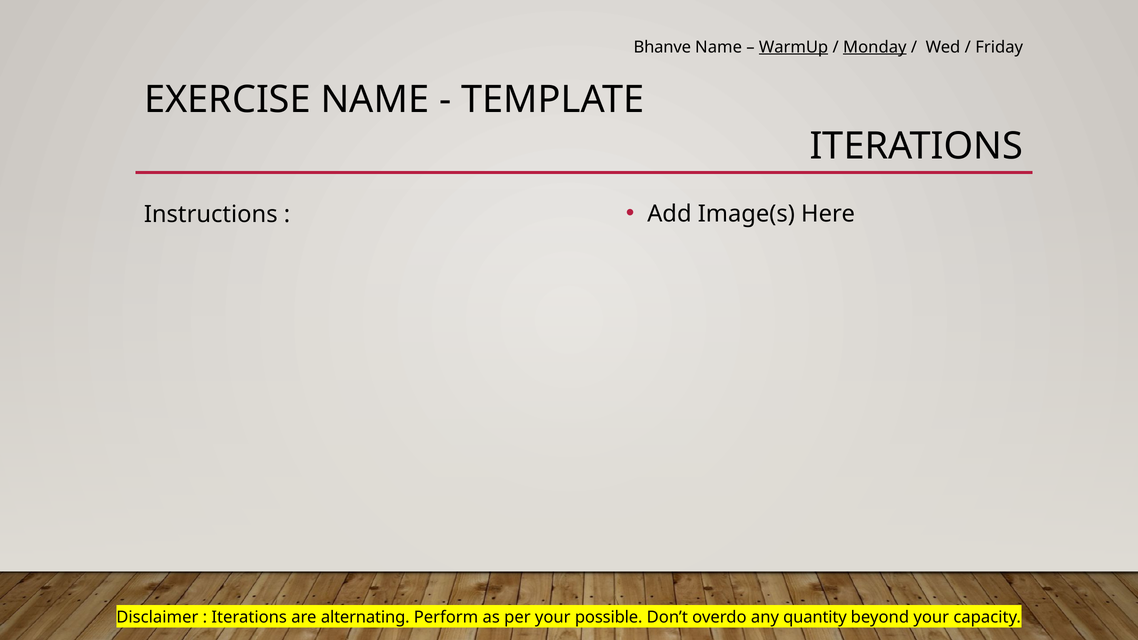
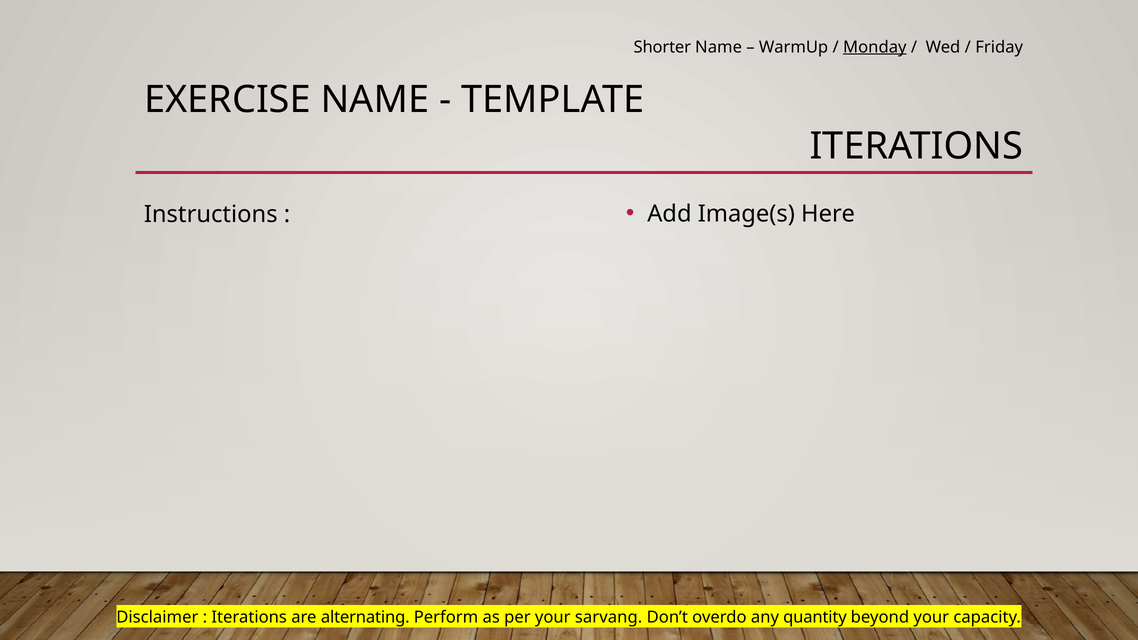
Bhanve: Bhanve -> Shorter
WarmUp underline: present -> none
possible: possible -> sarvang
